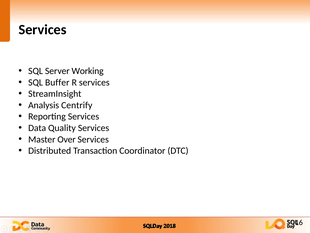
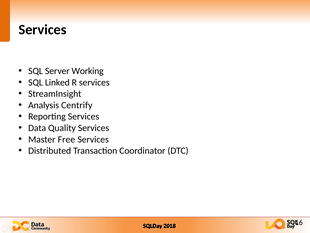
Buffer: Buffer -> Linked
Over: Over -> Free
